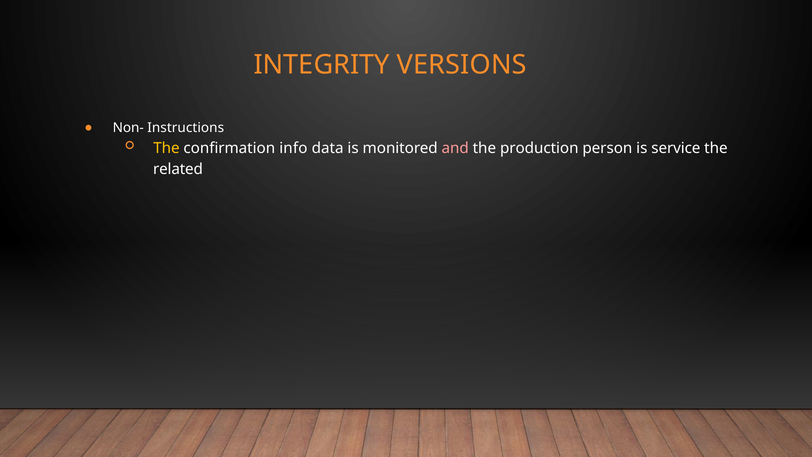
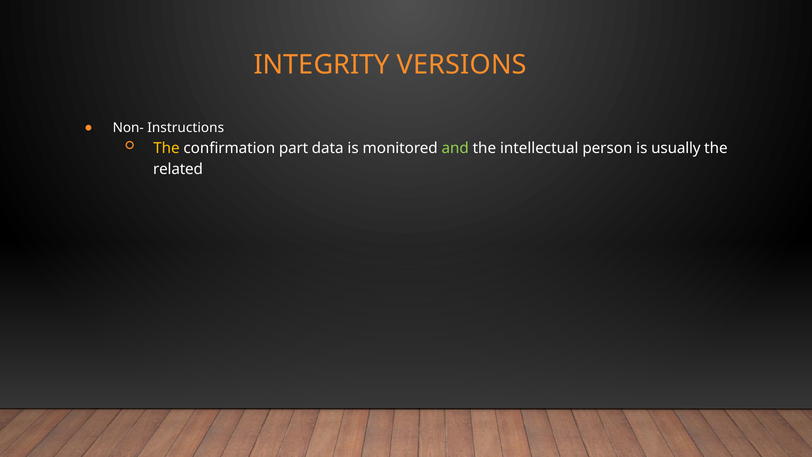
info: info -> part
and colour: pink -> light green
production: production -> intellectual
service: service -> usually
